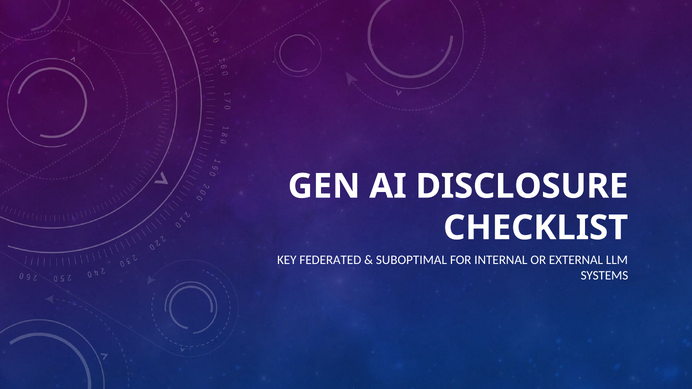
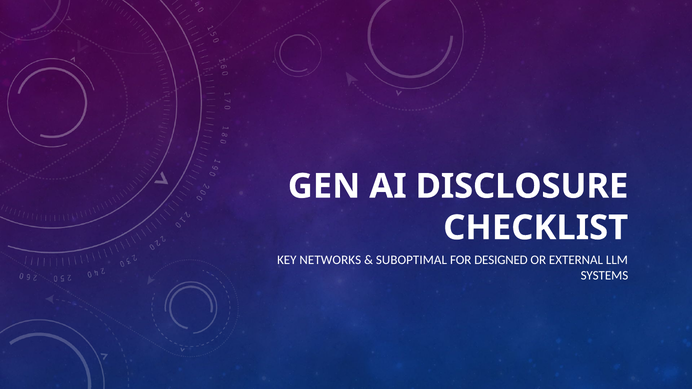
FEDERATED: FEDERATED -> NETWORKS
INTERNAL: INTERNAL -> DESIGNED
